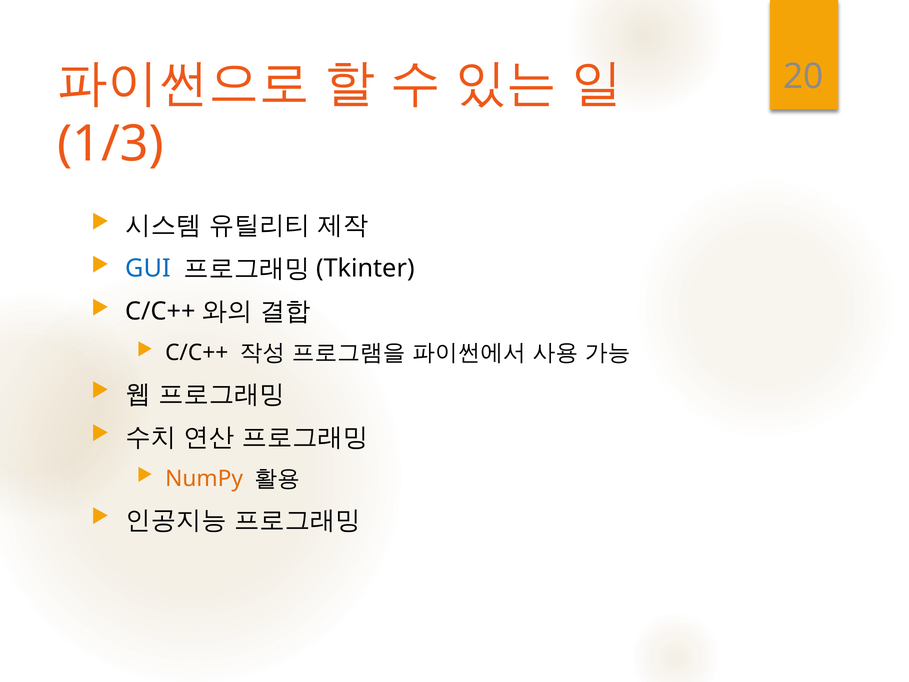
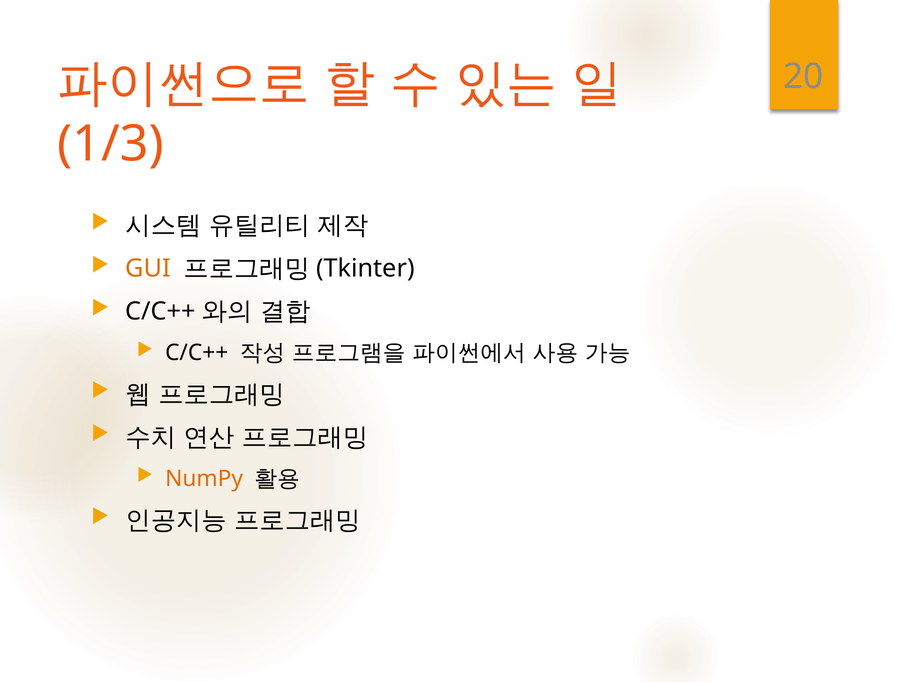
GUI colour: blue -> orange
